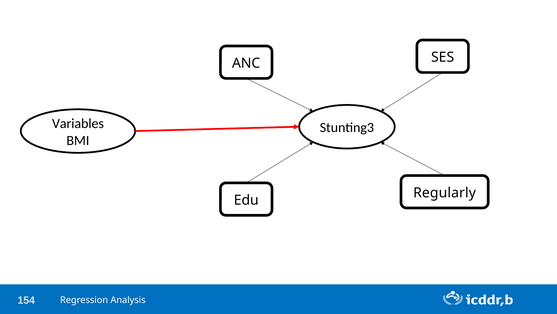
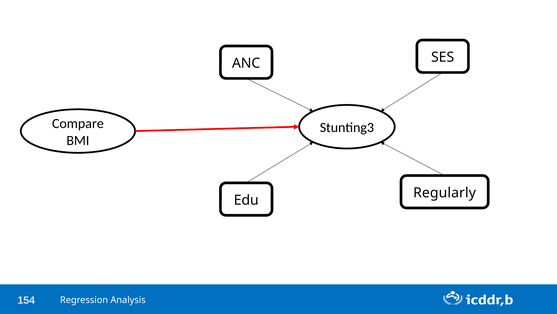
Variables: Variables -> Compare
